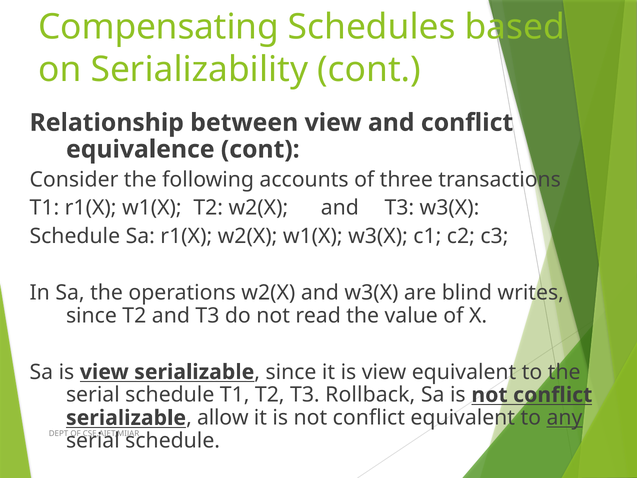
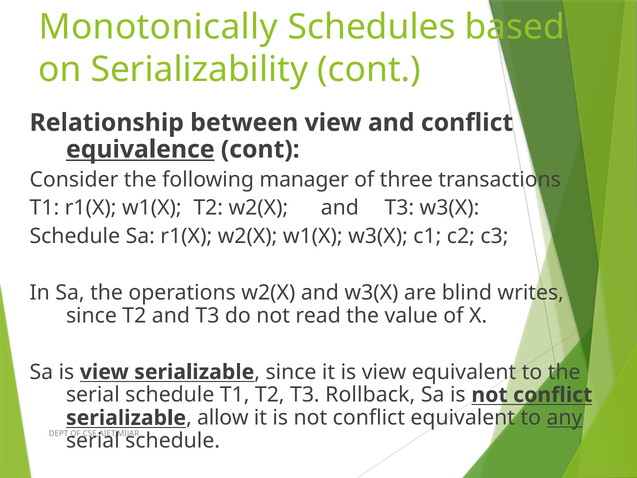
Compensating: Compensating -> Monotonically
equivalence underline: none -> present
accounts: accounts -> manager
